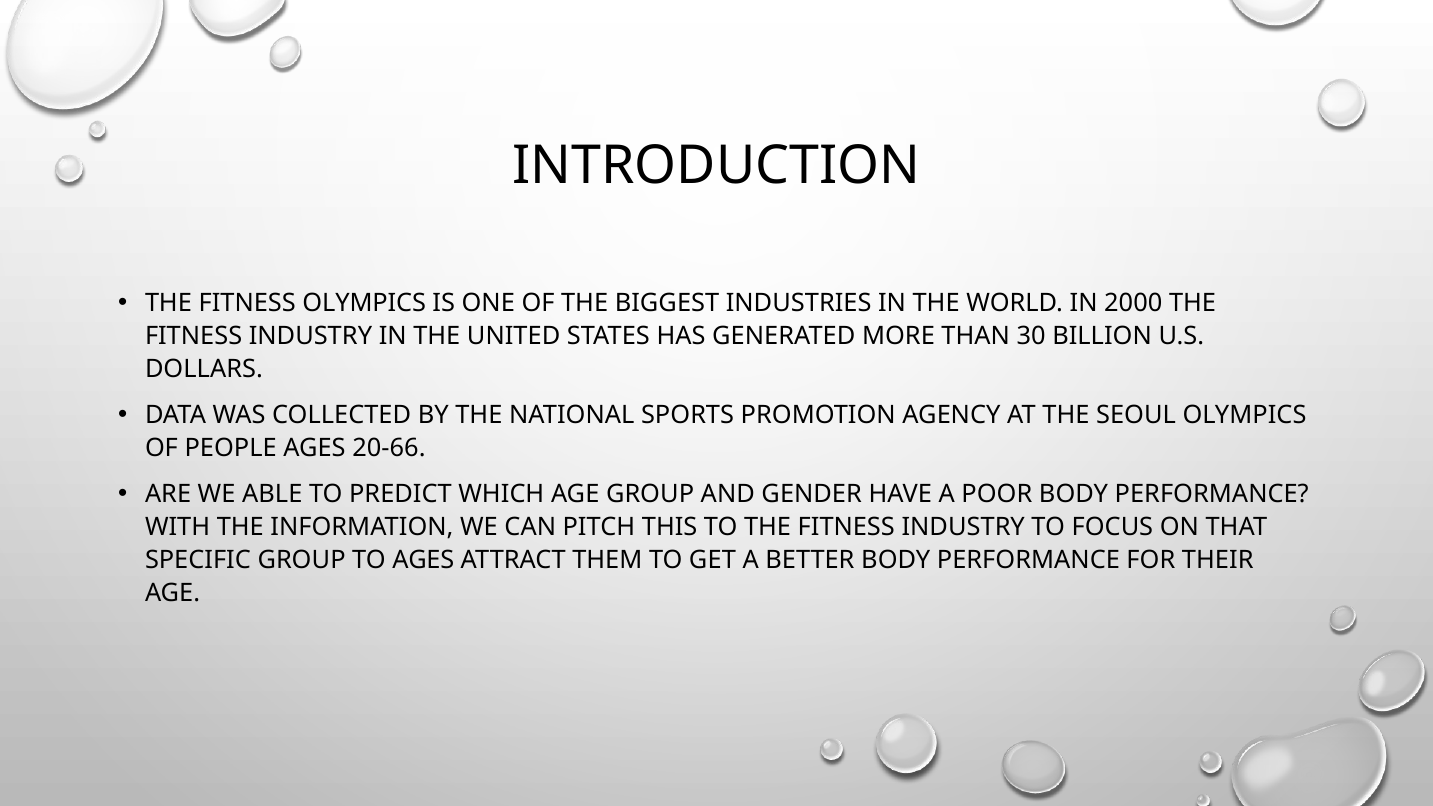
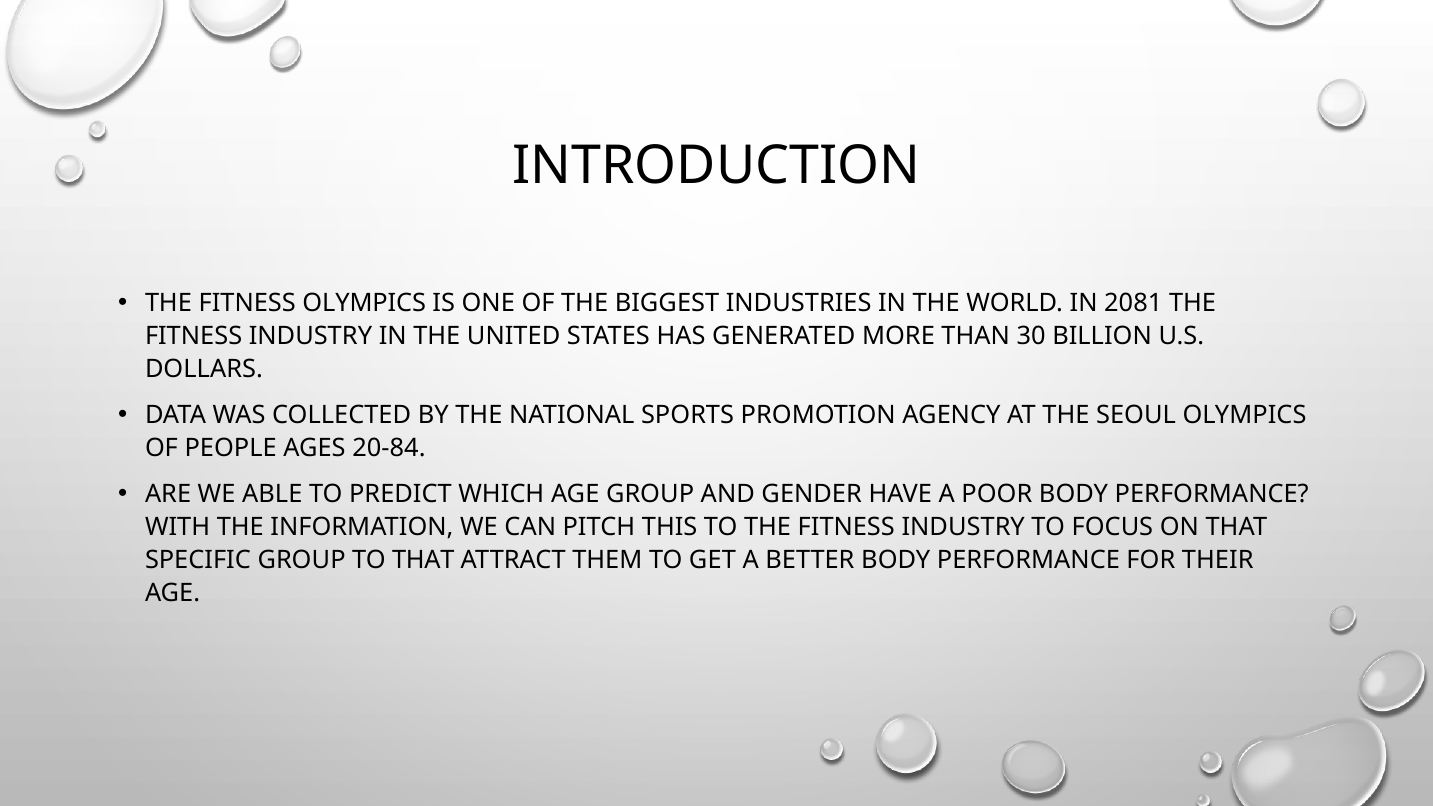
2000: 2000 -> 2081
20-66: 20-66 -> 20-84
TO AGES: AGES -> THAT
